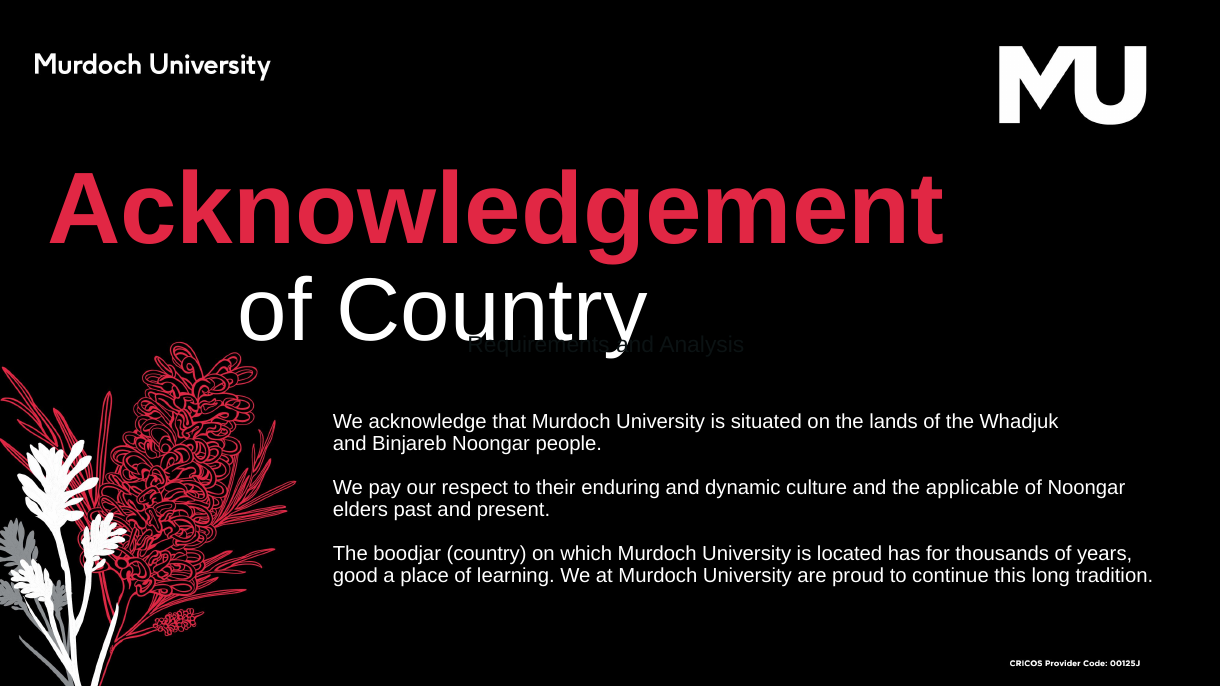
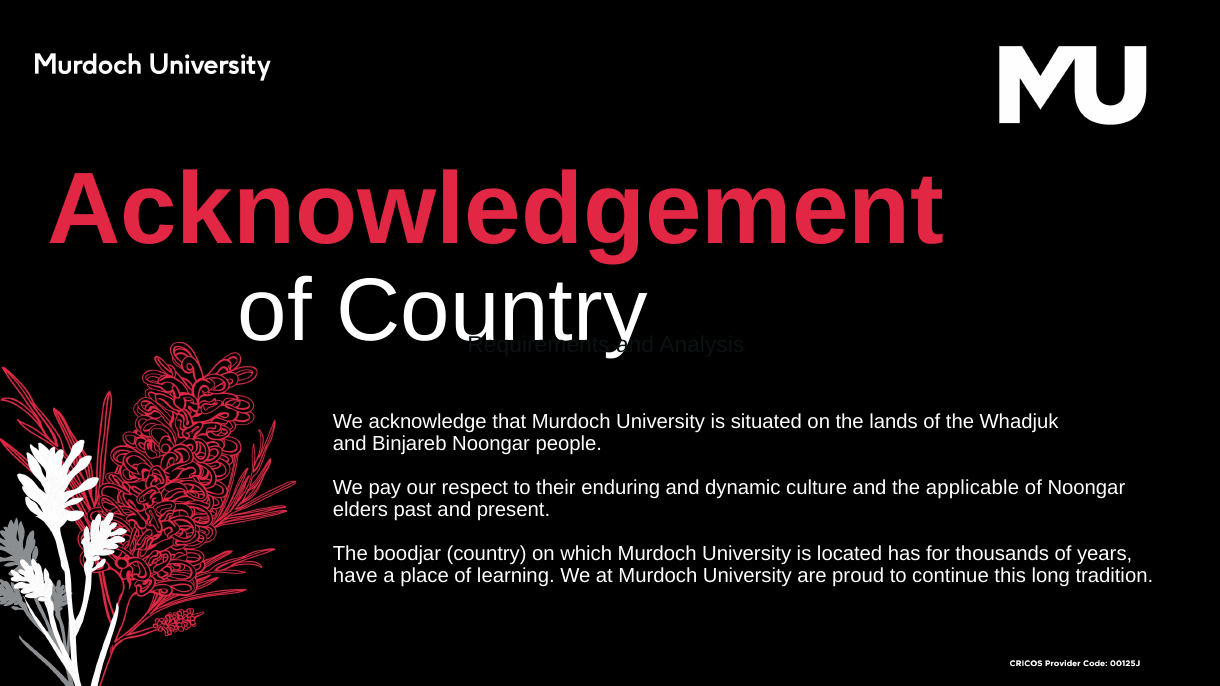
good: good -> have
